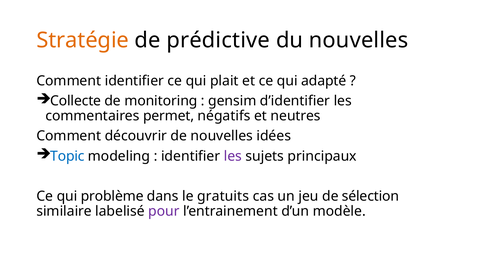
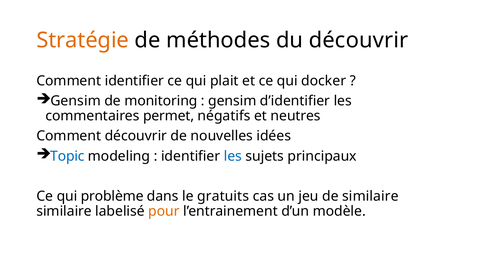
prédictive: prédictive -> méthodes
du nouvelles: nouvelles -> découvrir
adapté: adapté -> docker
Collecte at (76, 101): Collecte -> Gensim
les at (233, 156) colour: purple -> blue
de sélection: sélection -> similaire
pour colour: purple -> orange
